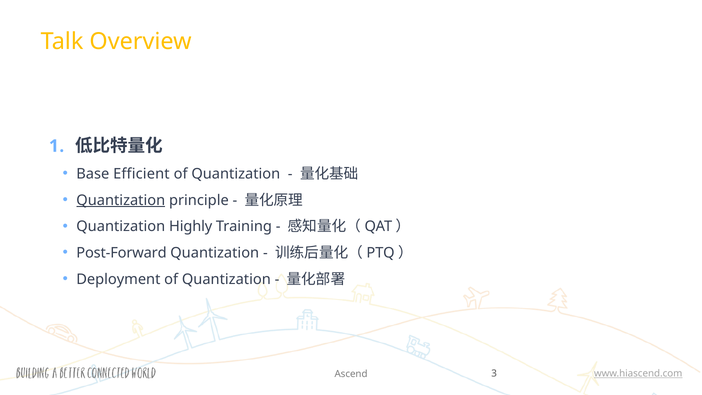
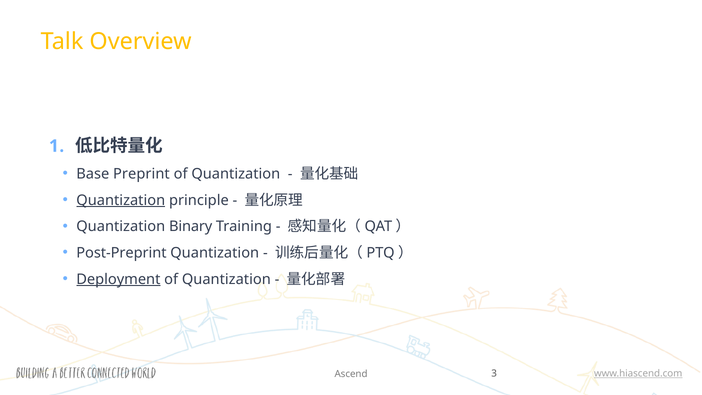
Efficient: Efficient -> Preprint
Highly: Highly -> Binary
Post-Forward: Post-Forward -> Post-Preprint
Deployment underline: none -> present
